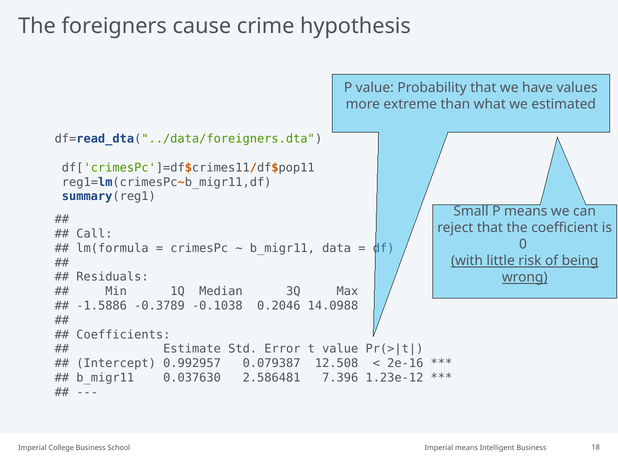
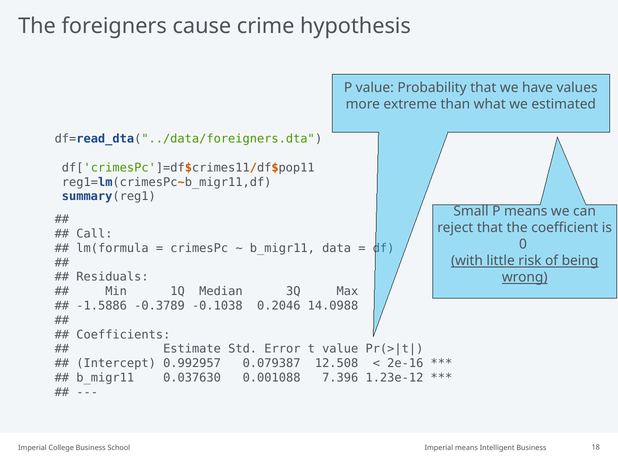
2.586481: 2.586481 -> 0.001088
